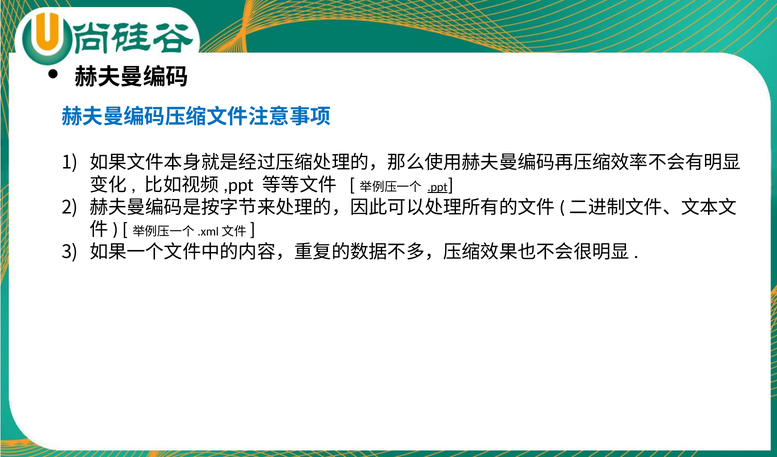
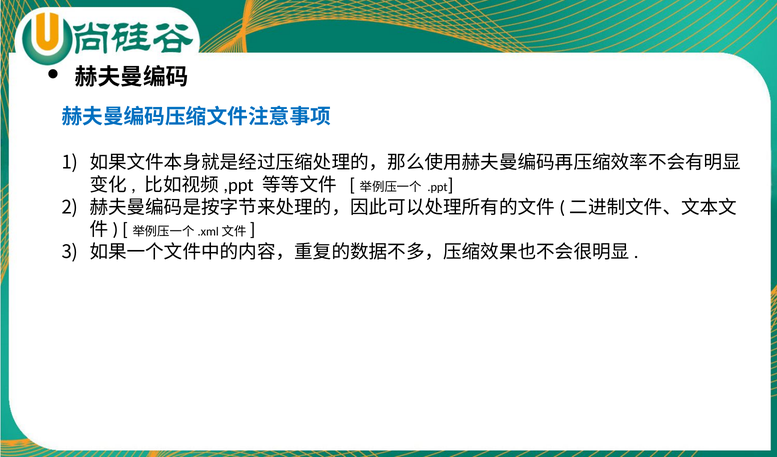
.ppt underline: present -> none
